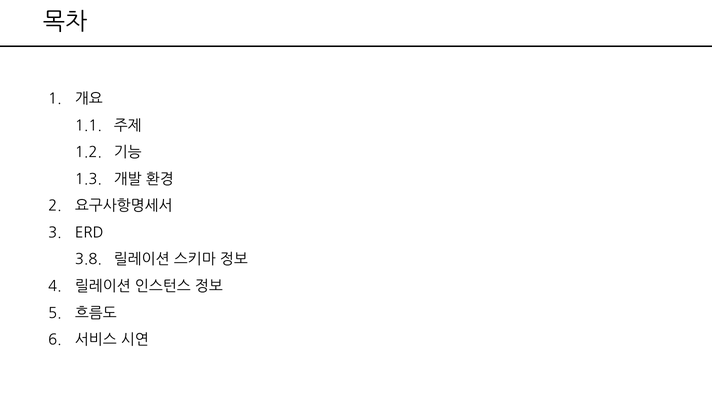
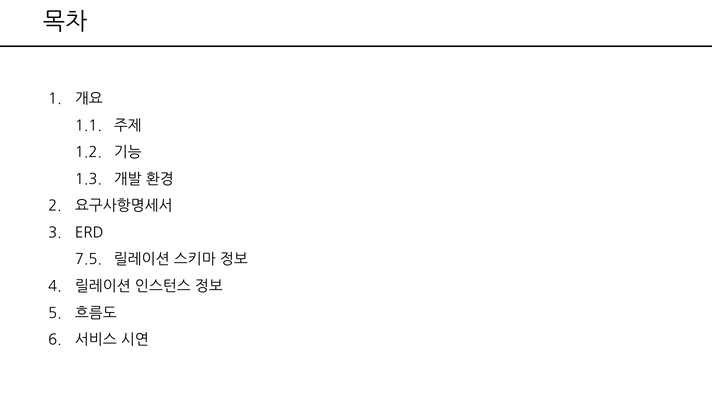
3.8: 3.8 -> 7.5
